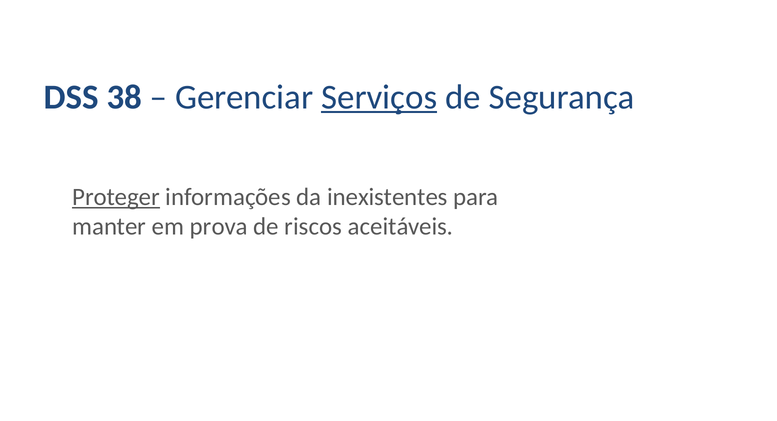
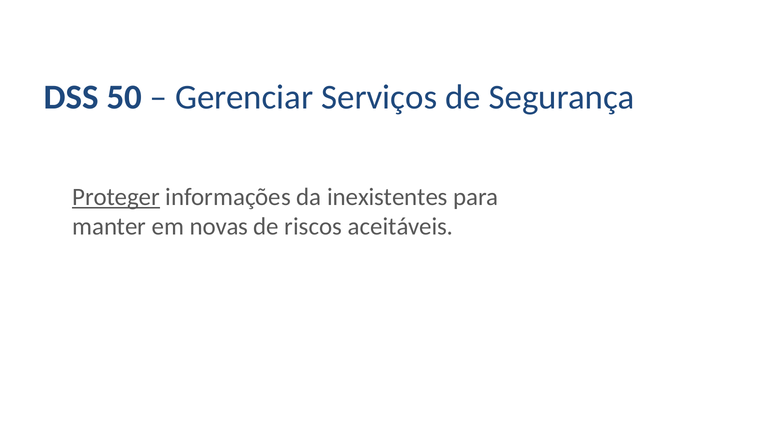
38: 38 -> 50
Serviços underline: present -> none
prova: prova -> novas
